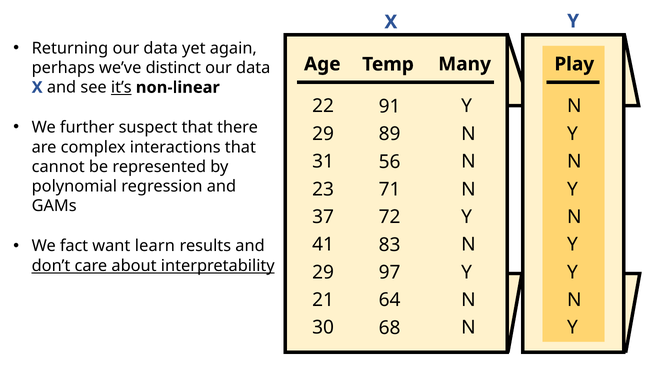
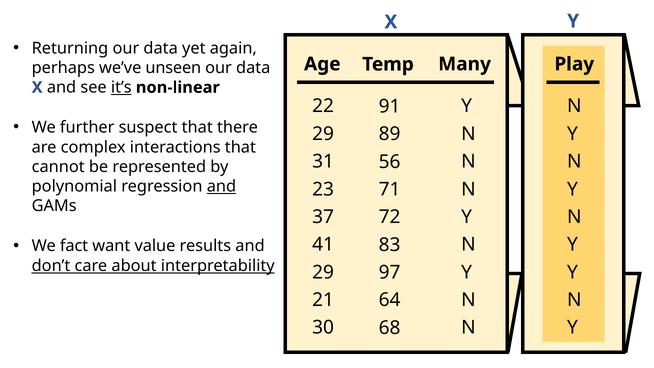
distinct: distinct -> unseen
and at (221, 186) underline: none -> present
learn: learn -> value
